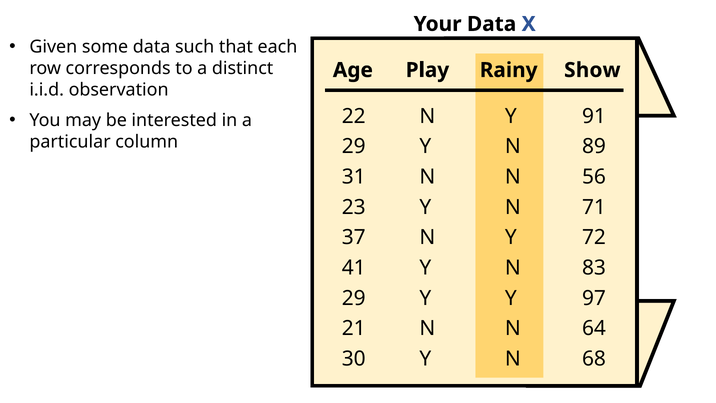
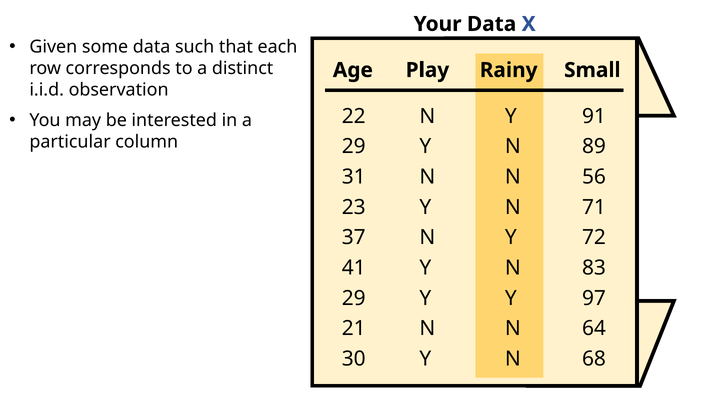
Show: Show -> Small
